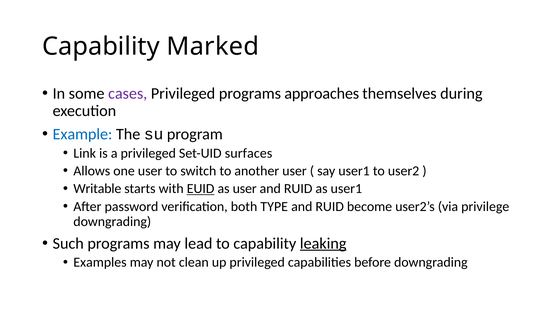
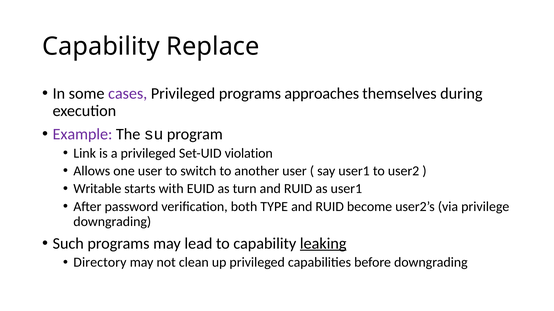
Marked: Marked -> Replace
Example colour: blue -> purple
surfaces: surfaces -> violation
EUID underline: present -> none
as user: user -> turn
Examples: Examples -> Directory
